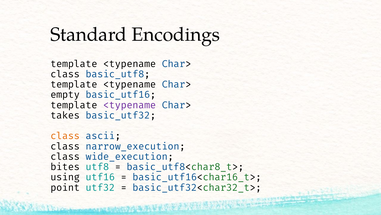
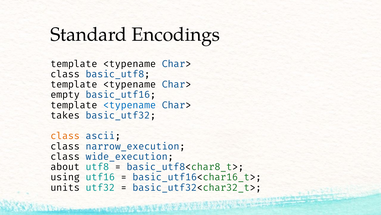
<typename at (130, 105) colour: purple -> blue
bites: bites -> about
point: point -> units
